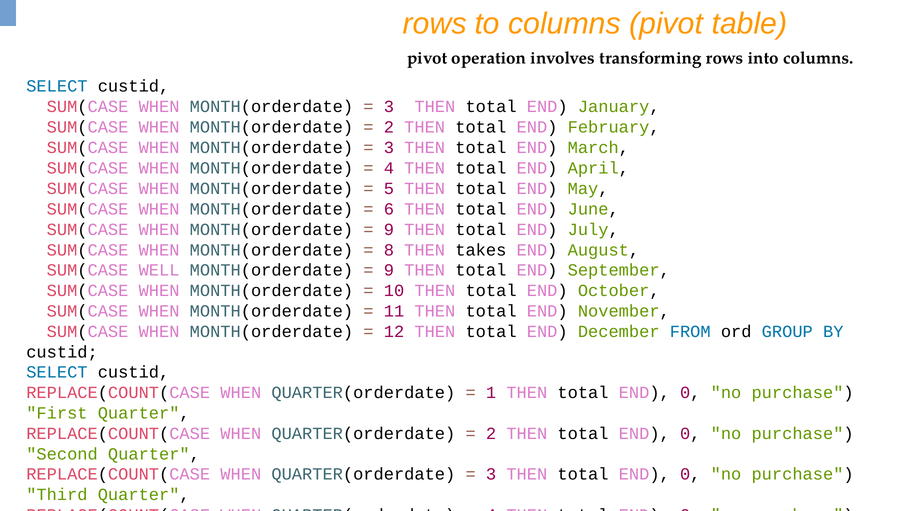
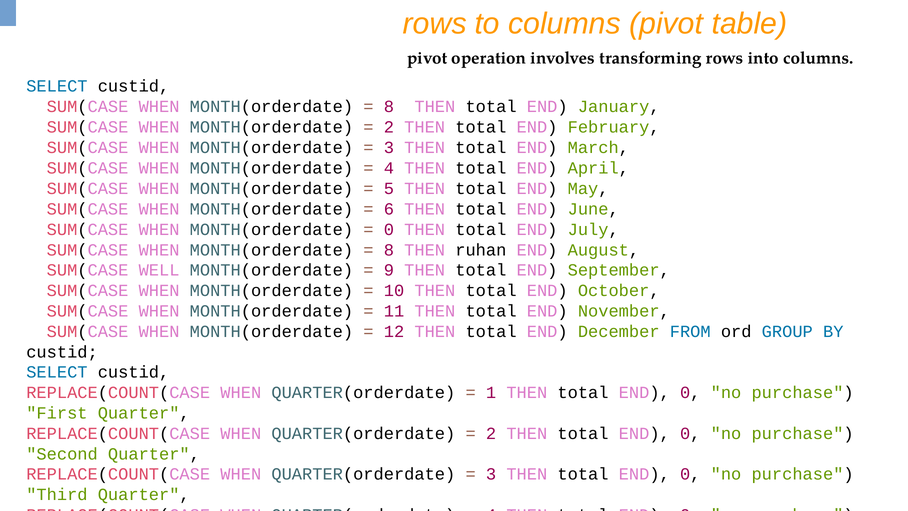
3 at (389, 107): 3 -> 8
9 at (389, 229): 9 -> 0
takes: takes -> ruhan
